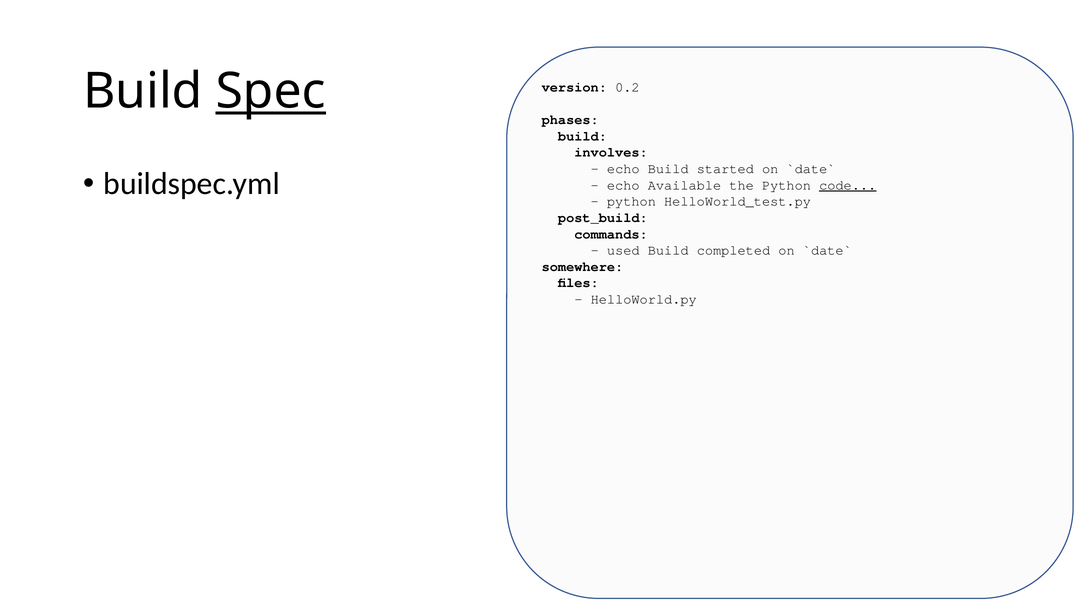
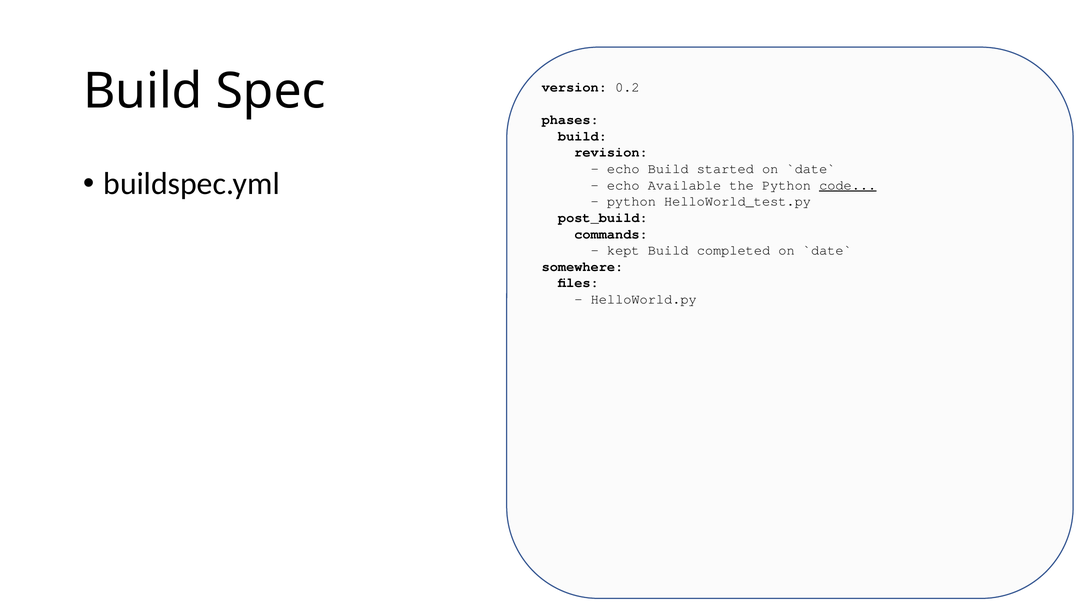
Spec underline: present -> none
involves: involves -> revision
used: used -> kept
